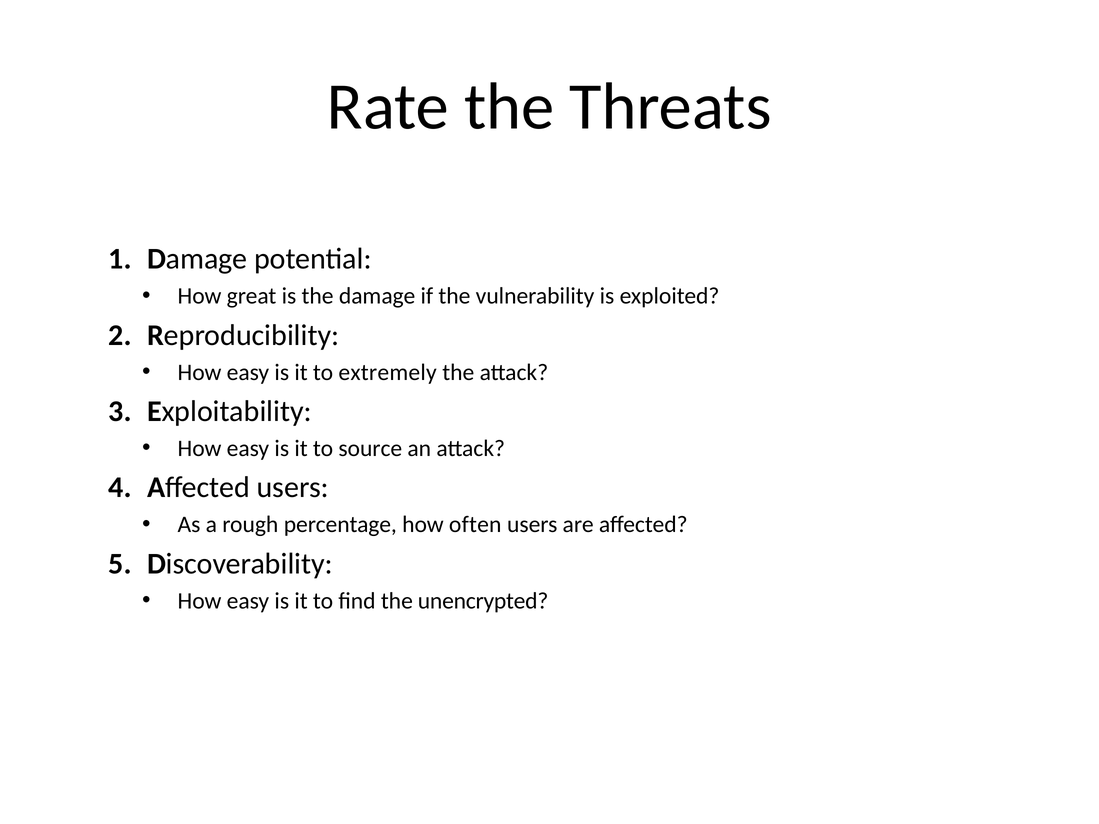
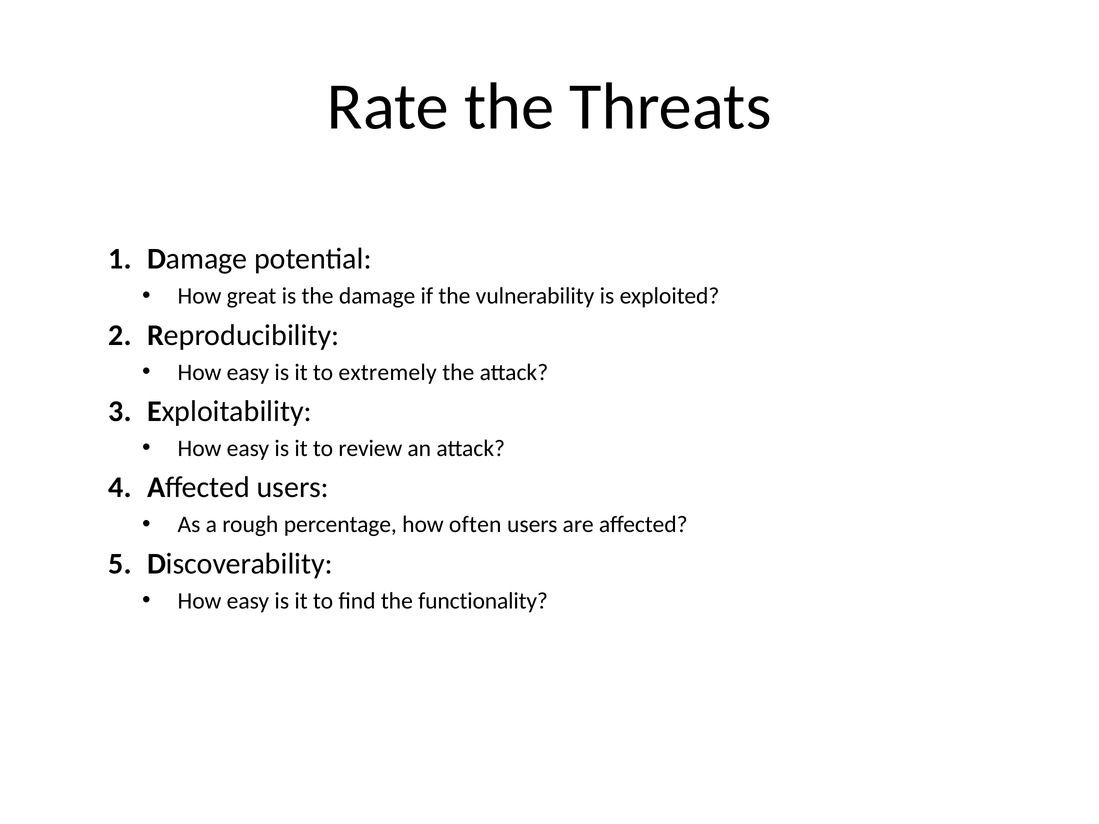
source: source -> review
unencrypted: unencrypted -> functionality
